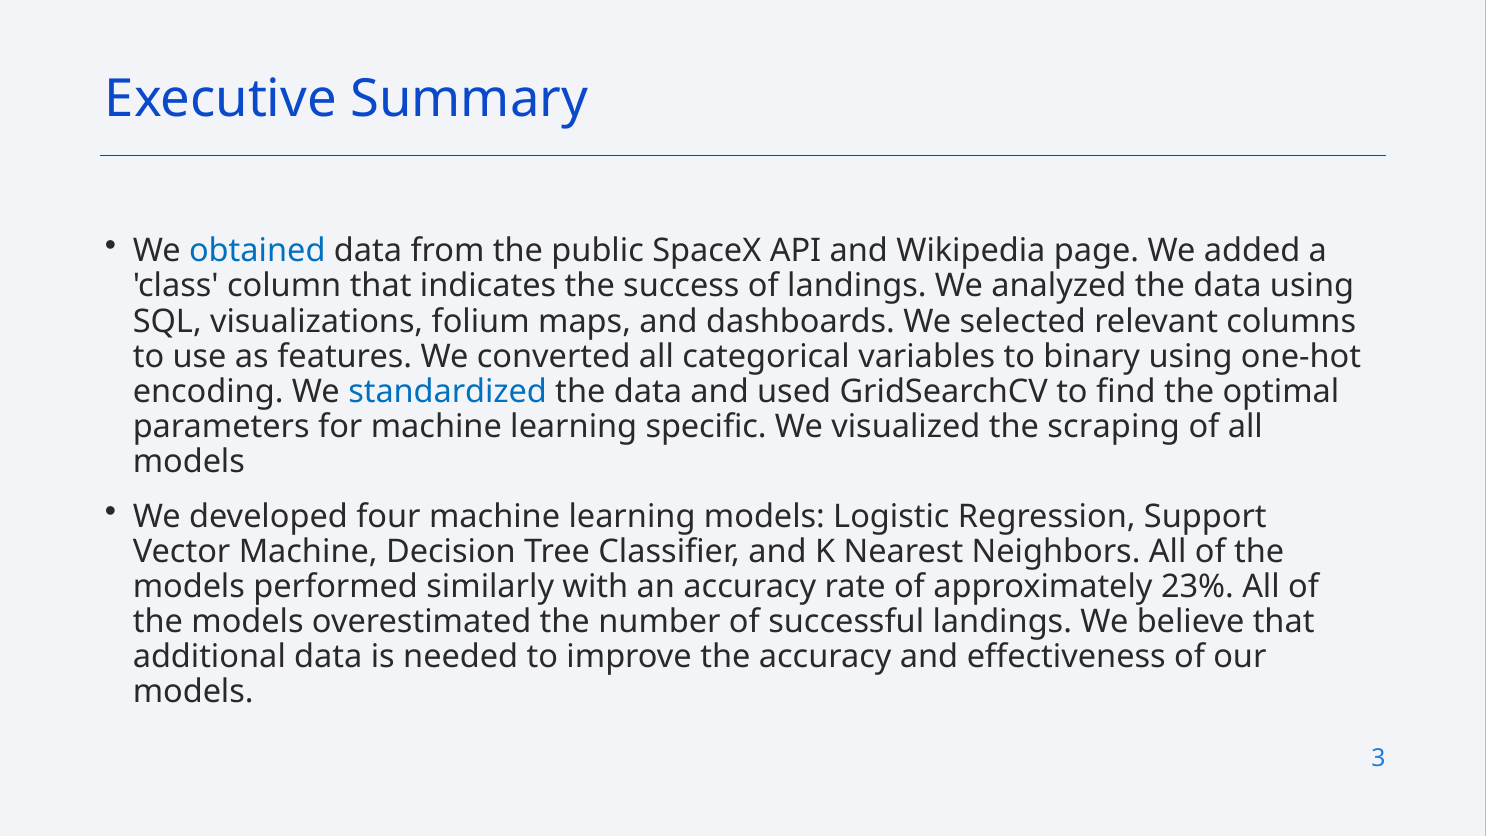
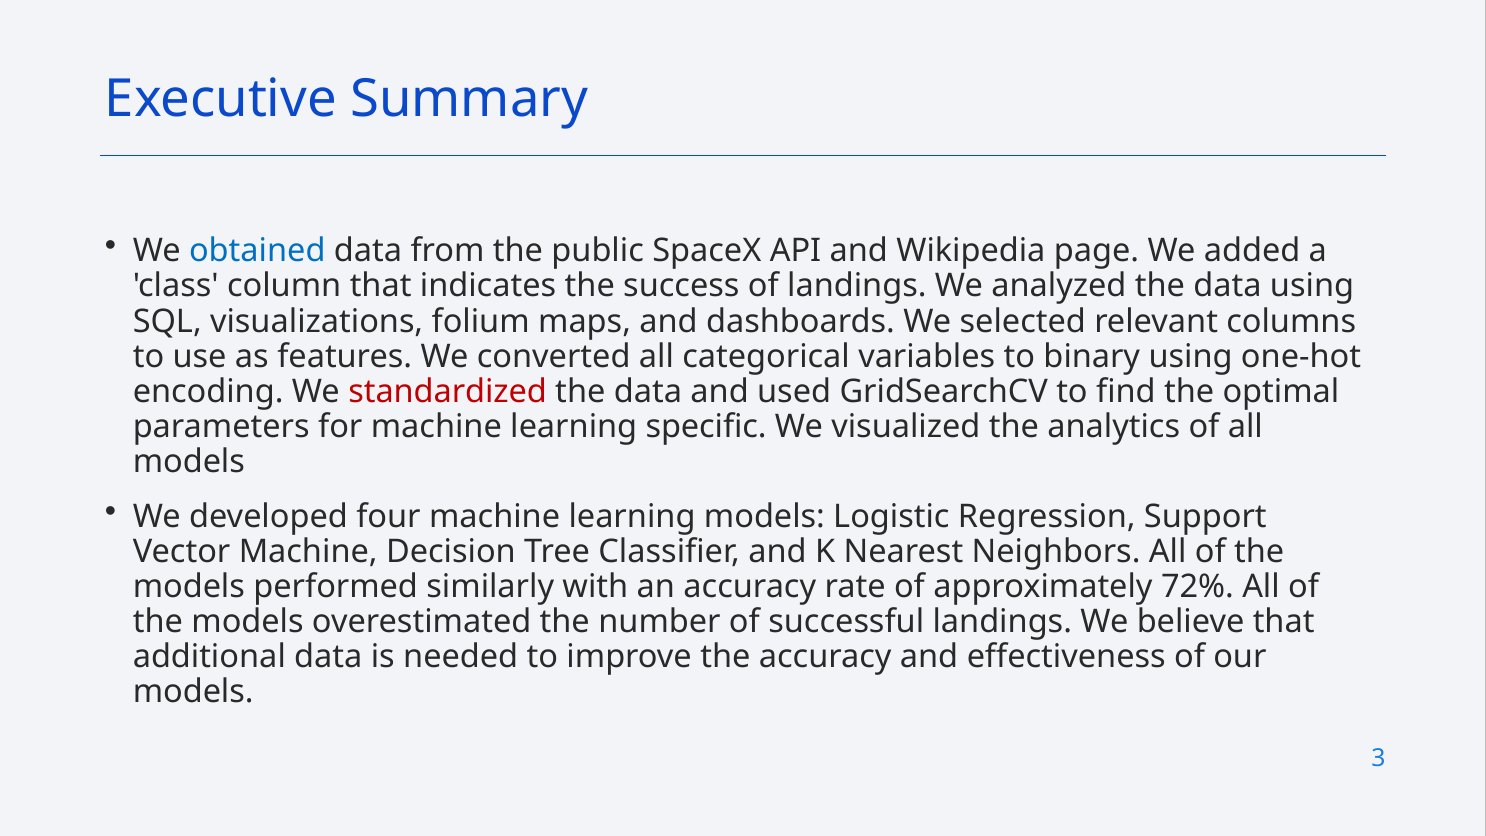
standardized colour: blue -> red
scraping: scraping -> analytics
23%: 23% -> 72%
